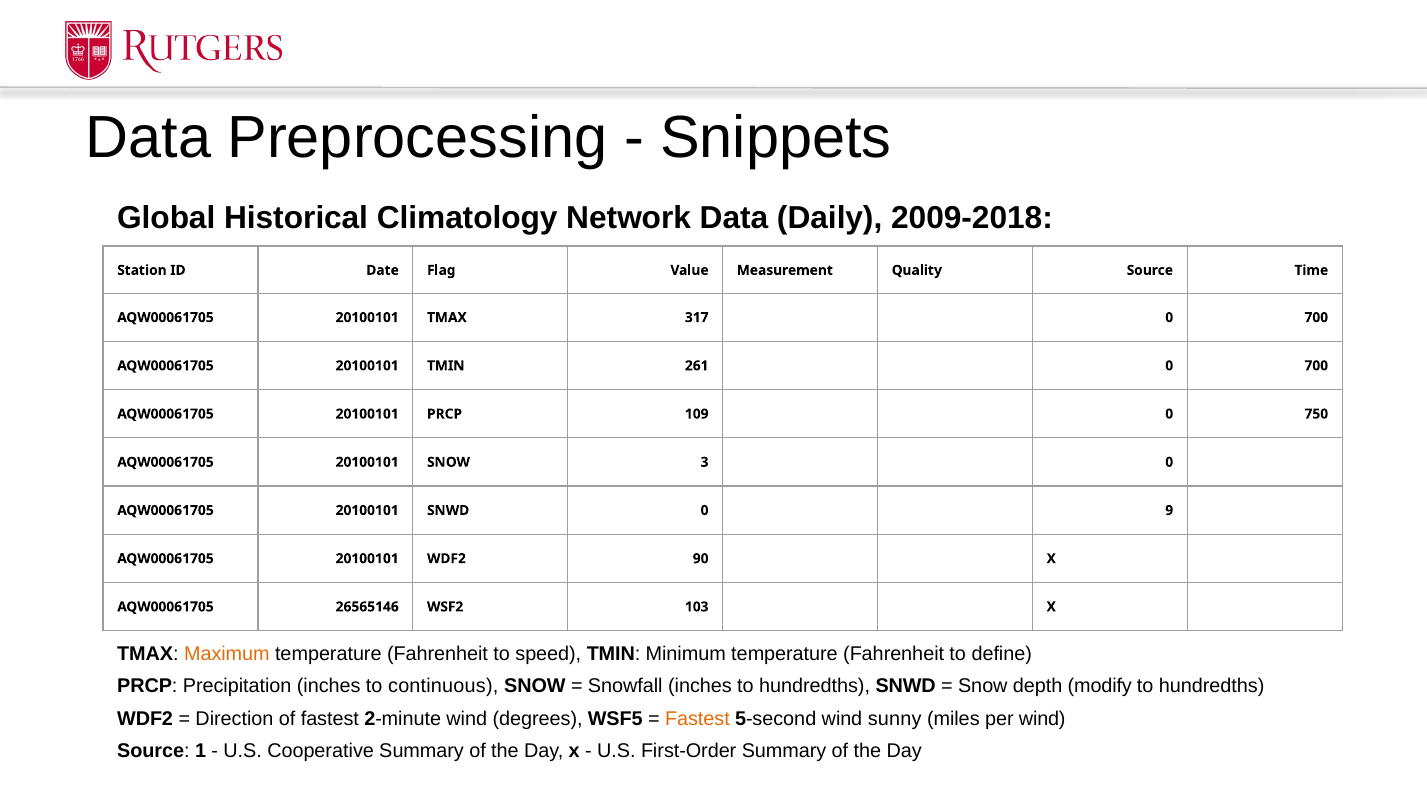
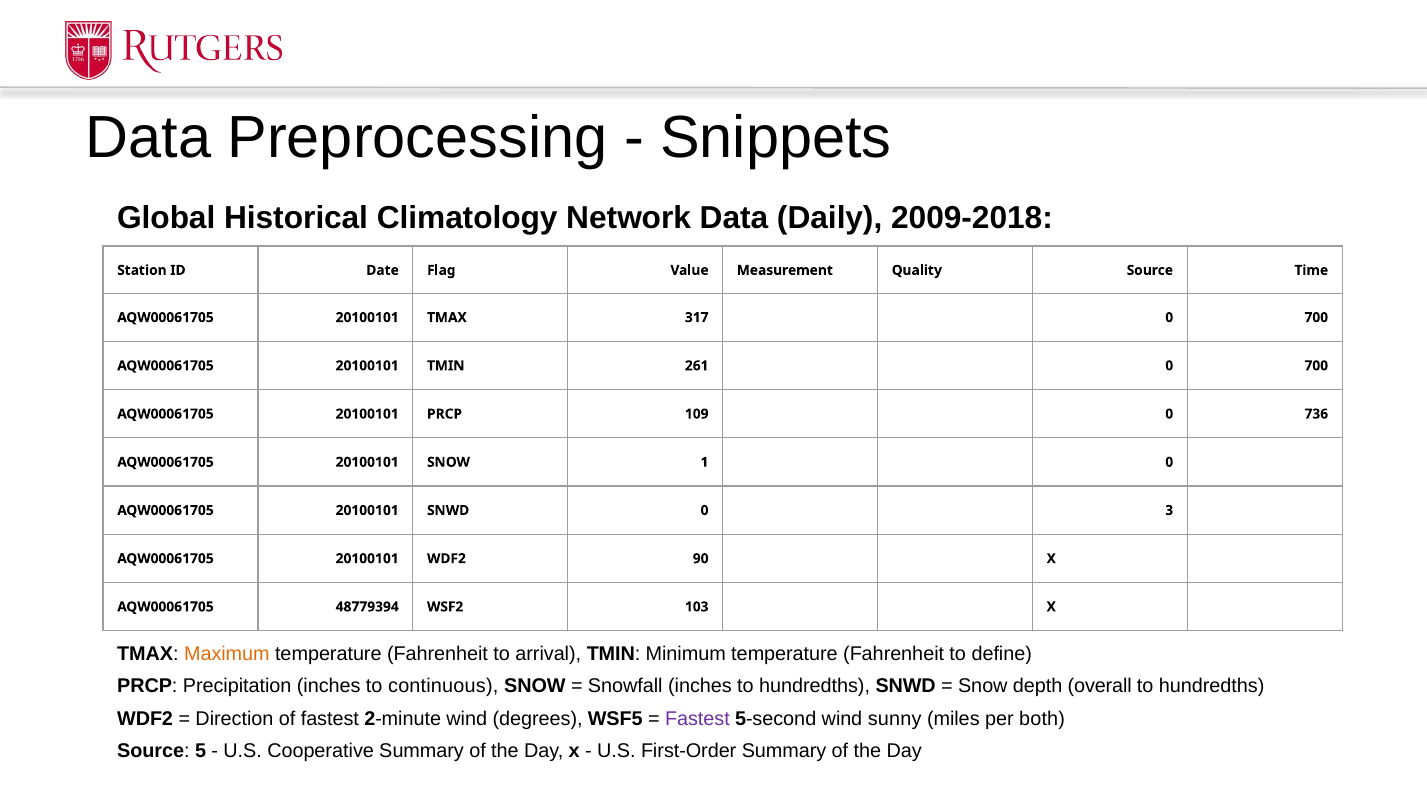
750: 750 -> 736
3: 3 -> 1
9: 9 -> 3
26565146: 26565146 -> 48779394
speed: speed -> arrival
modify: modify -> overall
Fastest at (697, 719) colour: orange -> purple
per wind: wind -> both
1: 1 -> 5
